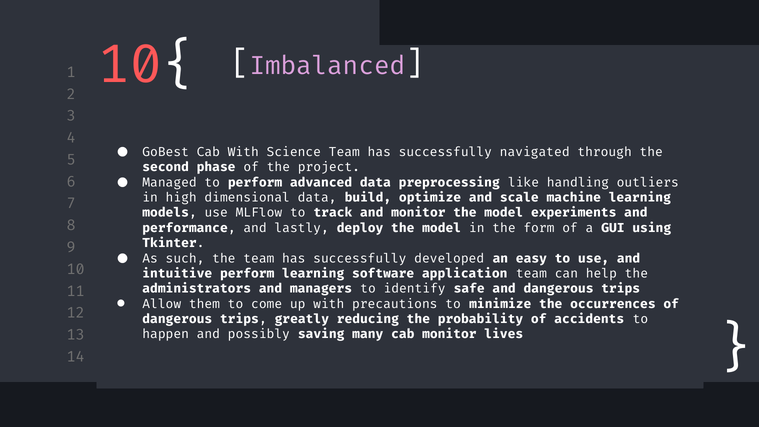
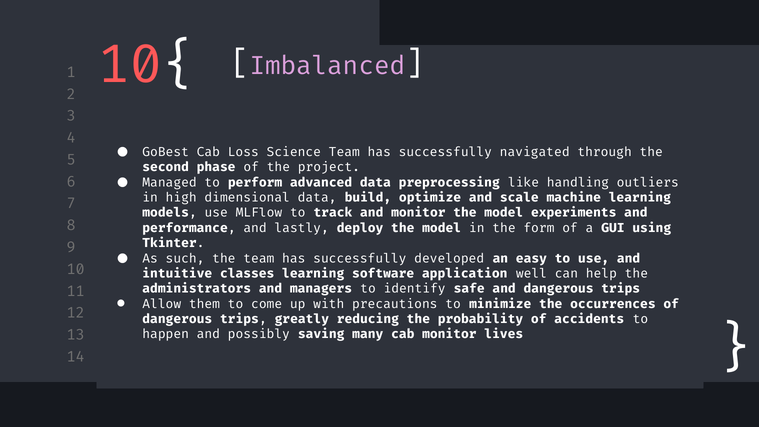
Cab With: With -> Loss
intuitive perform: perform -> classes
application team: team -> well
